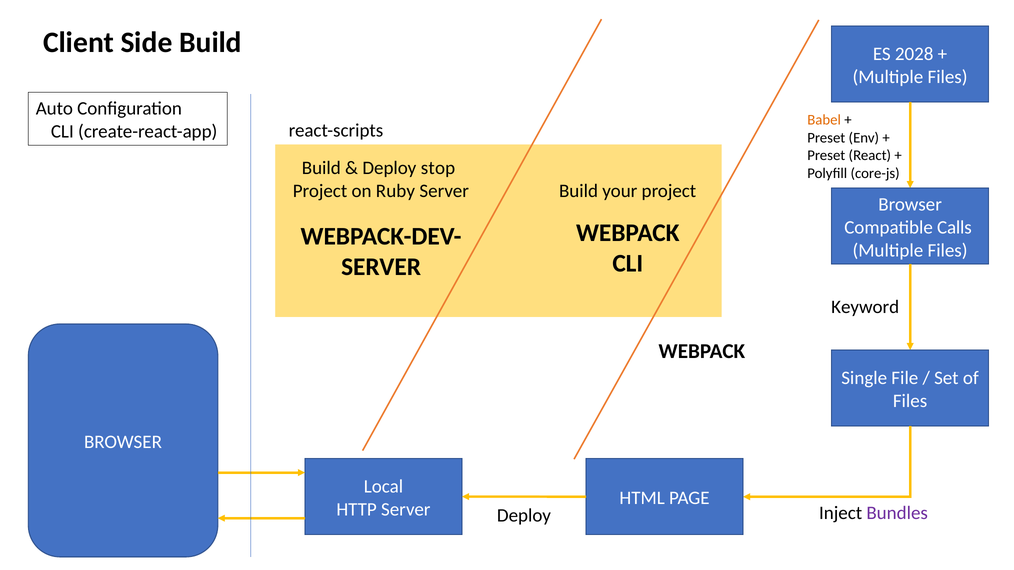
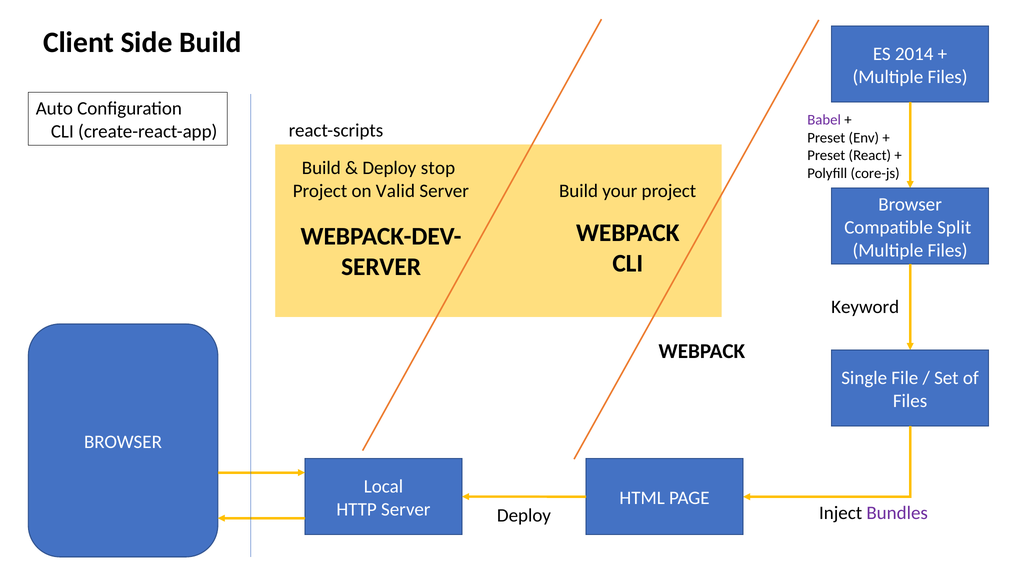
2028: 2028 -> 2014
Babel colour: orange -> purple
Ruby: Ruby -> Valid
Calls: Calls -> Split
